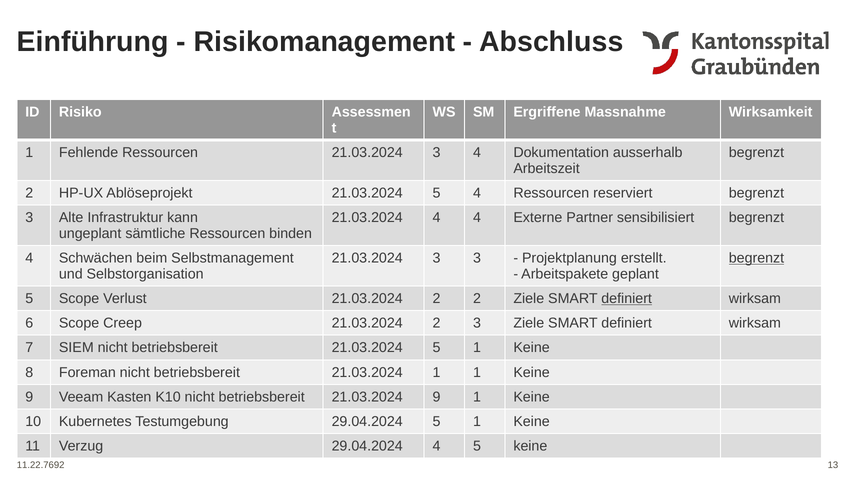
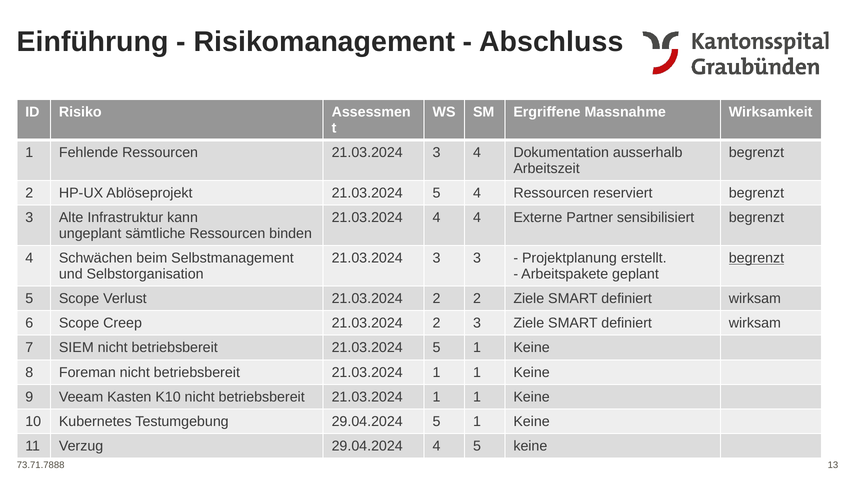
definiert at (627, 299) underline: present -> none
9 at (437, 397): 9 -> 1
11.22.7692: 11.22.7692 -> 73.71.7888
